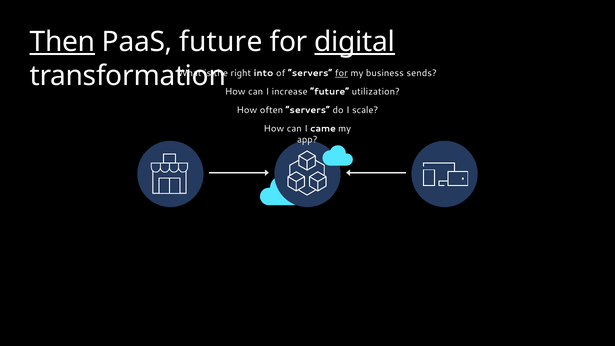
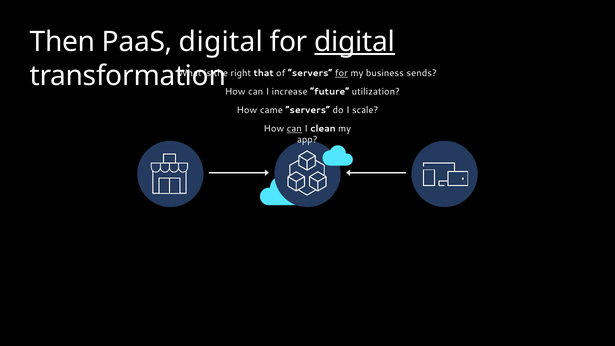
Then underline: present -> none
PaaS future: future -> digital
into: into -> that
often: often -> came
can at (294, 129) underline: none -> present
came: came -> clean
